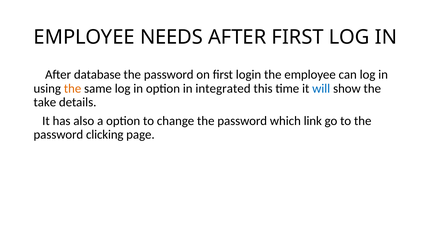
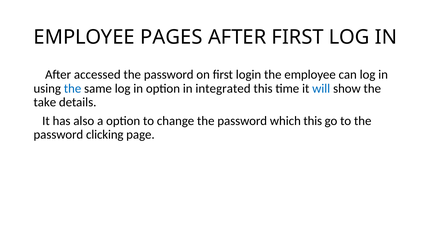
NEEDS: NEEDS -> PAGES
database: database -> accessed
the at (73, 88) colour: orange -> blue
which link: link -> this
